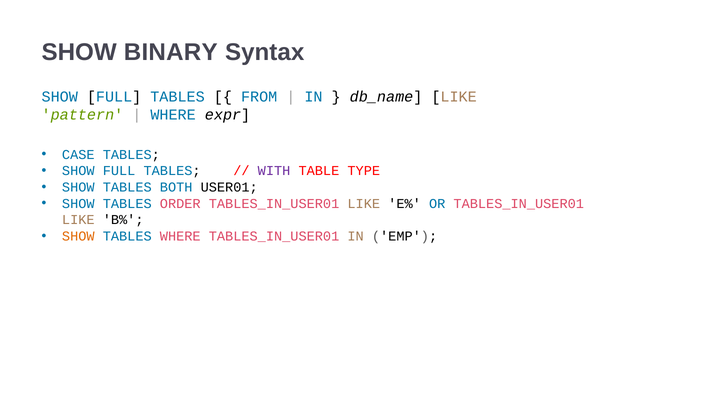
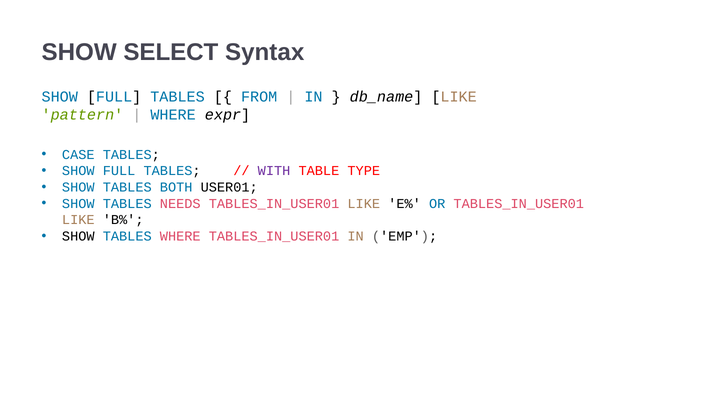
BINARY: BINARY -> SELECT
ORDER: ORDER -> NEEDS
SHOW at (78, 236) colour: orange -> black
